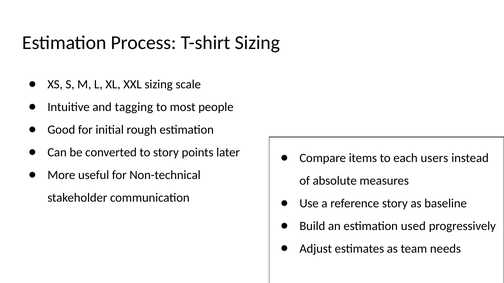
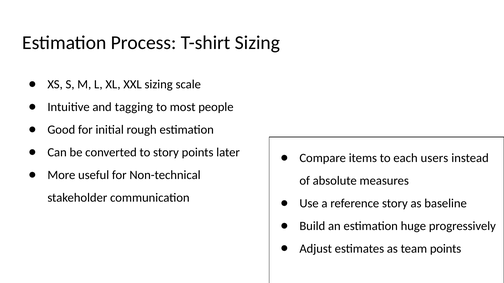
used: used -> huge
team needs: needs -> points
